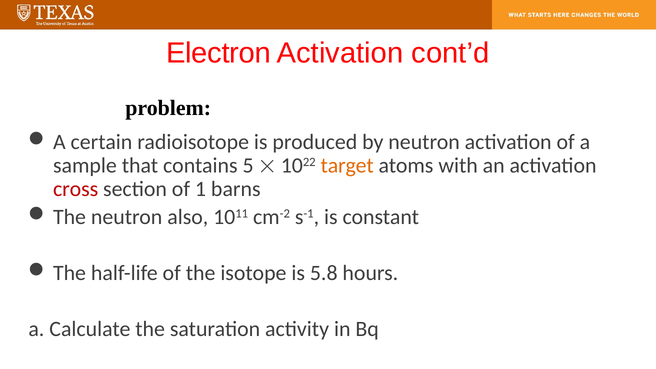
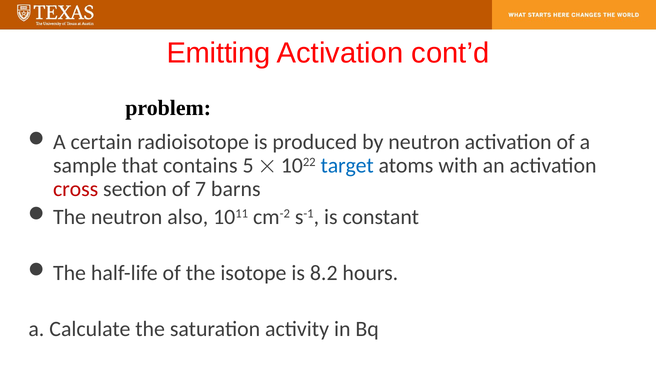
Electron: Electron -> Emitting
target colour: orange -> blue
1: 1 -> 7
5.8: 5.8 -> 8.2
